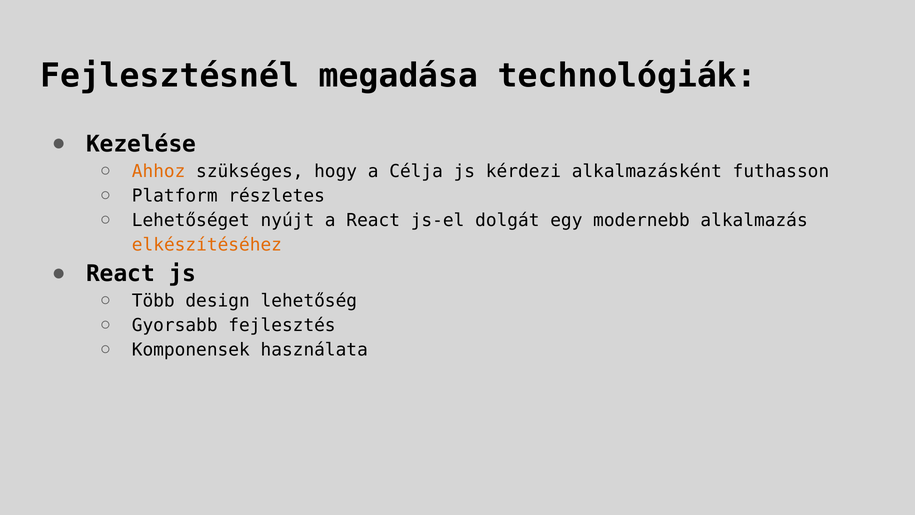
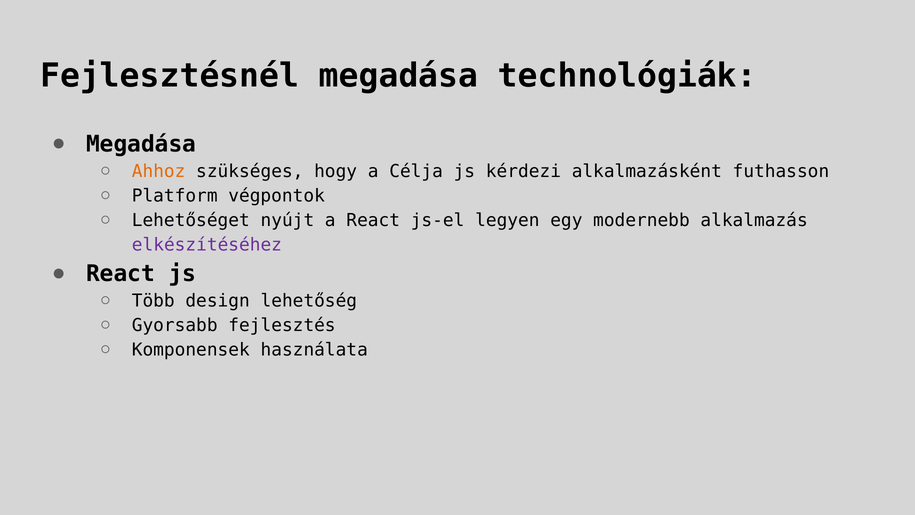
Kezelése at (141, 144): Kezelése -> Megadása
részletes: részletes -> végpontok
dolgát: dolgát -> legyen
elkészítéséhez colour: orange -> purple
